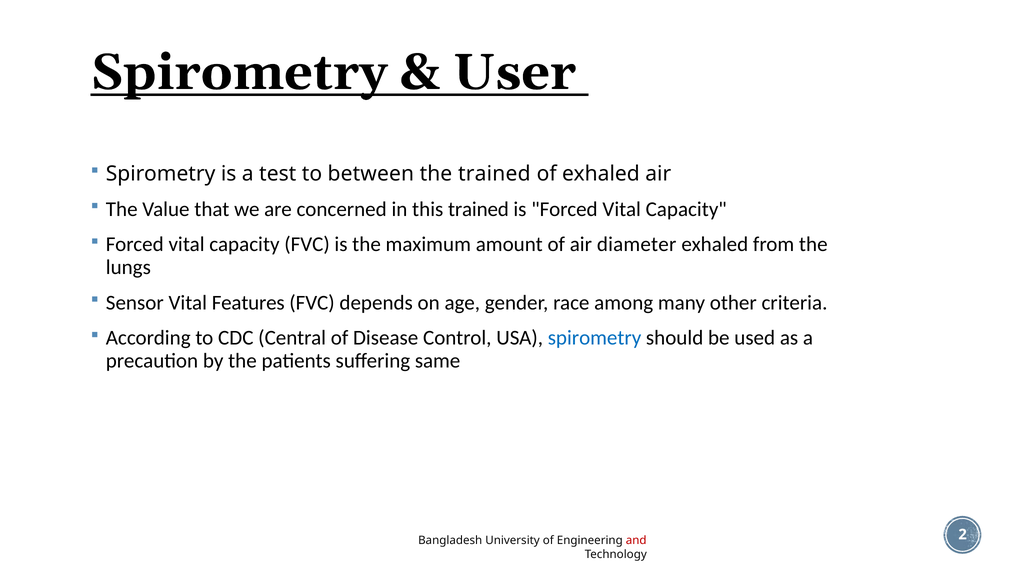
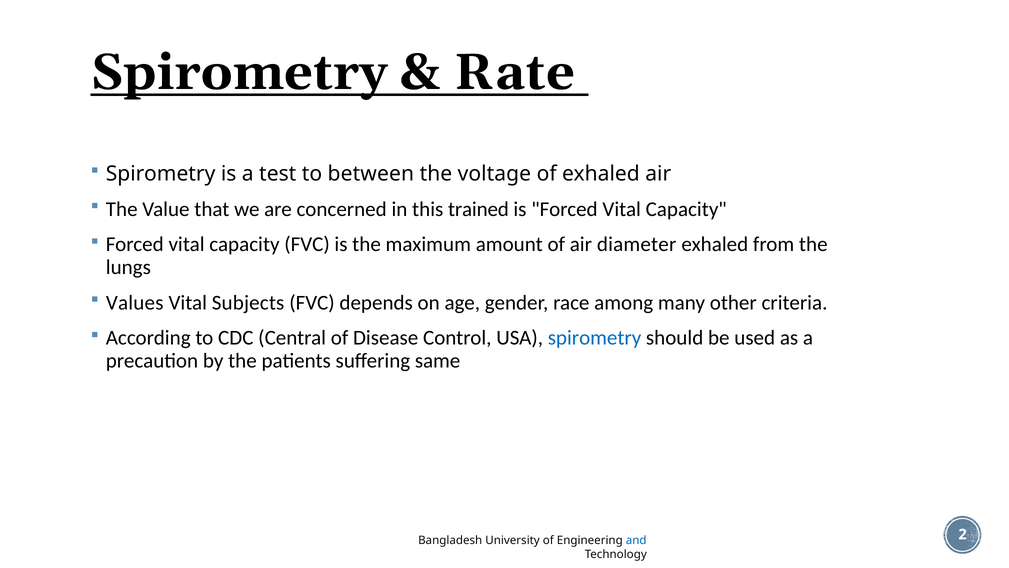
User: User -> Rate
the trained: trained -> voltage
Sensor: Sensor -> Values
Features: Features -> Subjects
and colour: red -> blue
